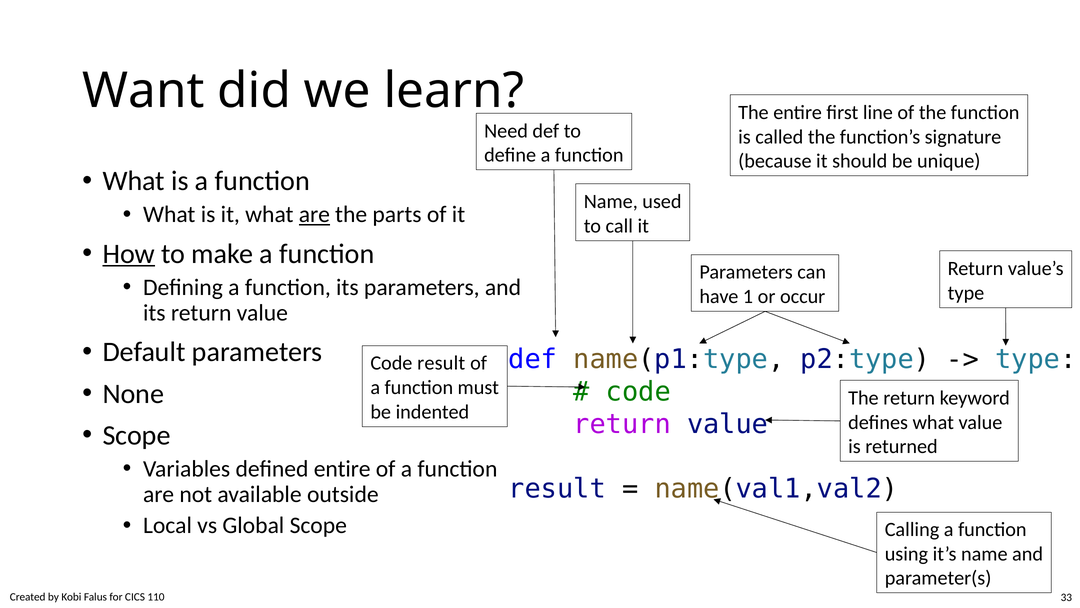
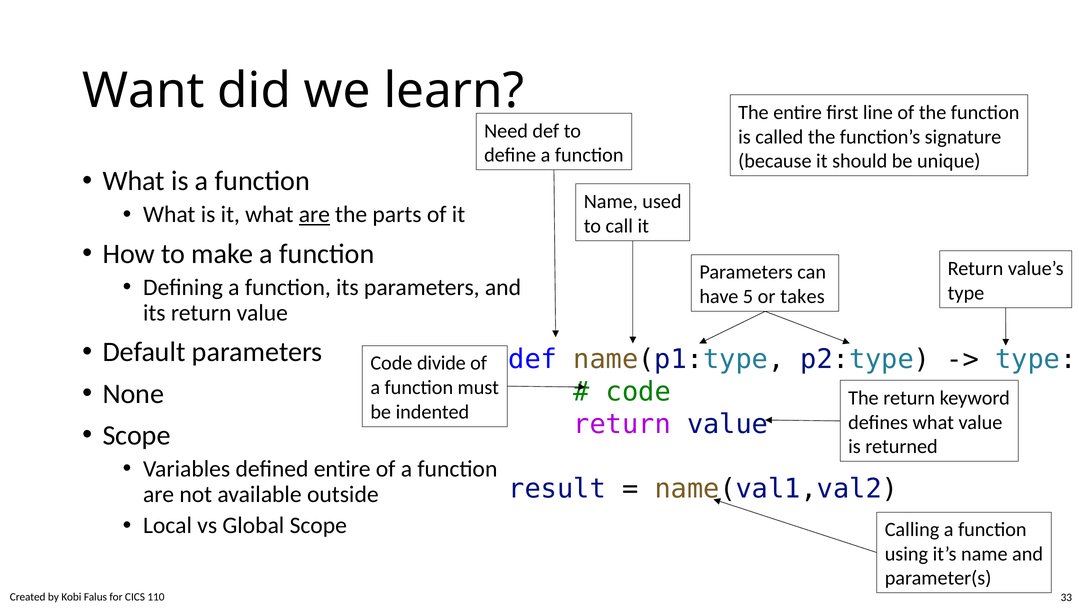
How underline: present -> none
1: 1 -> 5
occur: occur -> takes
Code result: result -> divide
